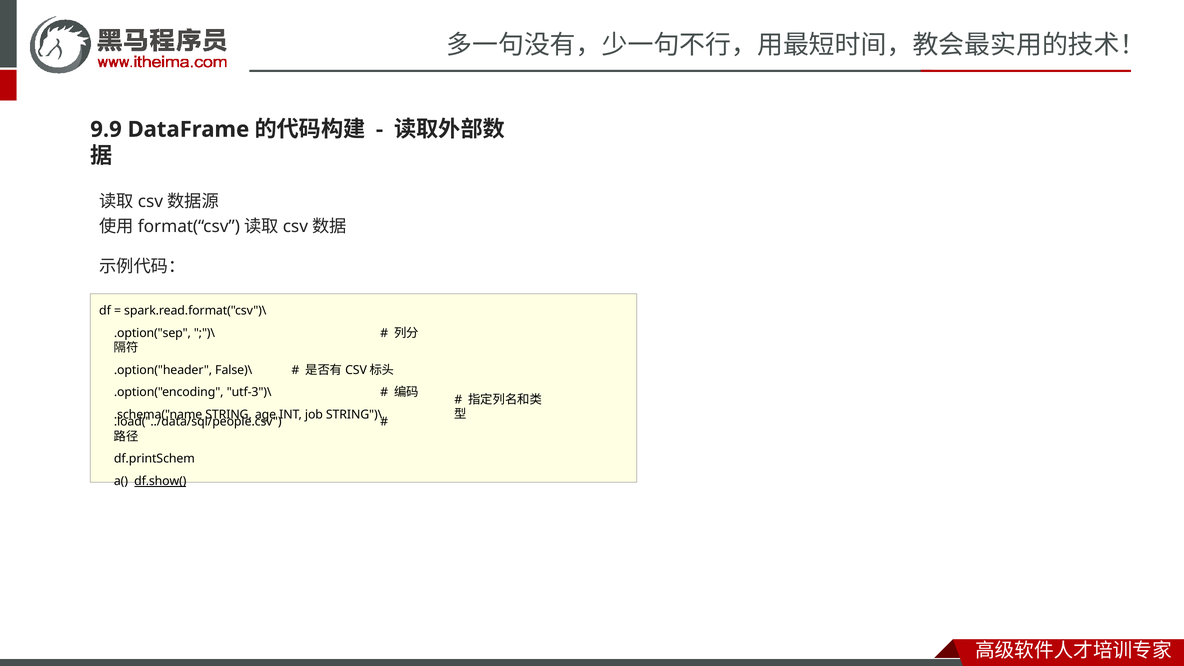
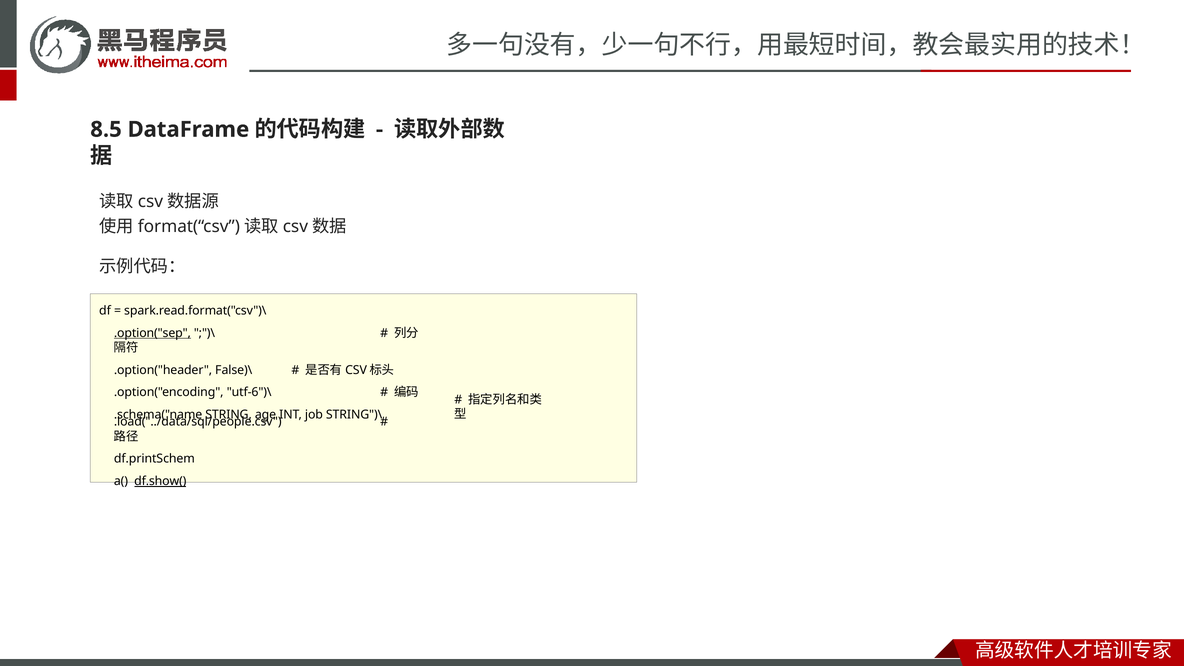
9.9: 9.9 -> 8.5
.option("sep underline: none -> present
utf-3")\: utf-3")\ -> utf-6")\
